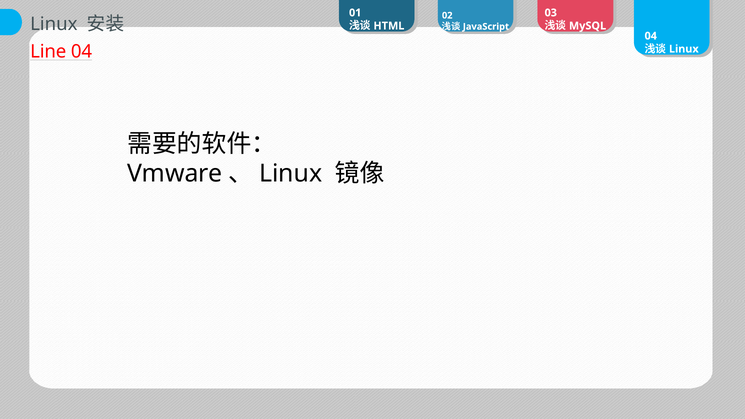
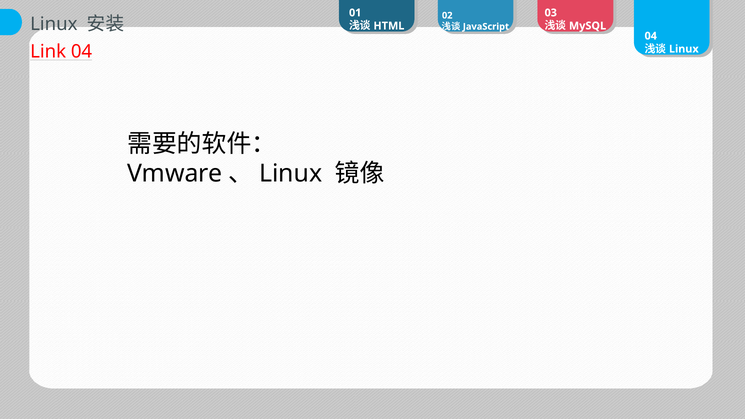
Line: Line -> Link
